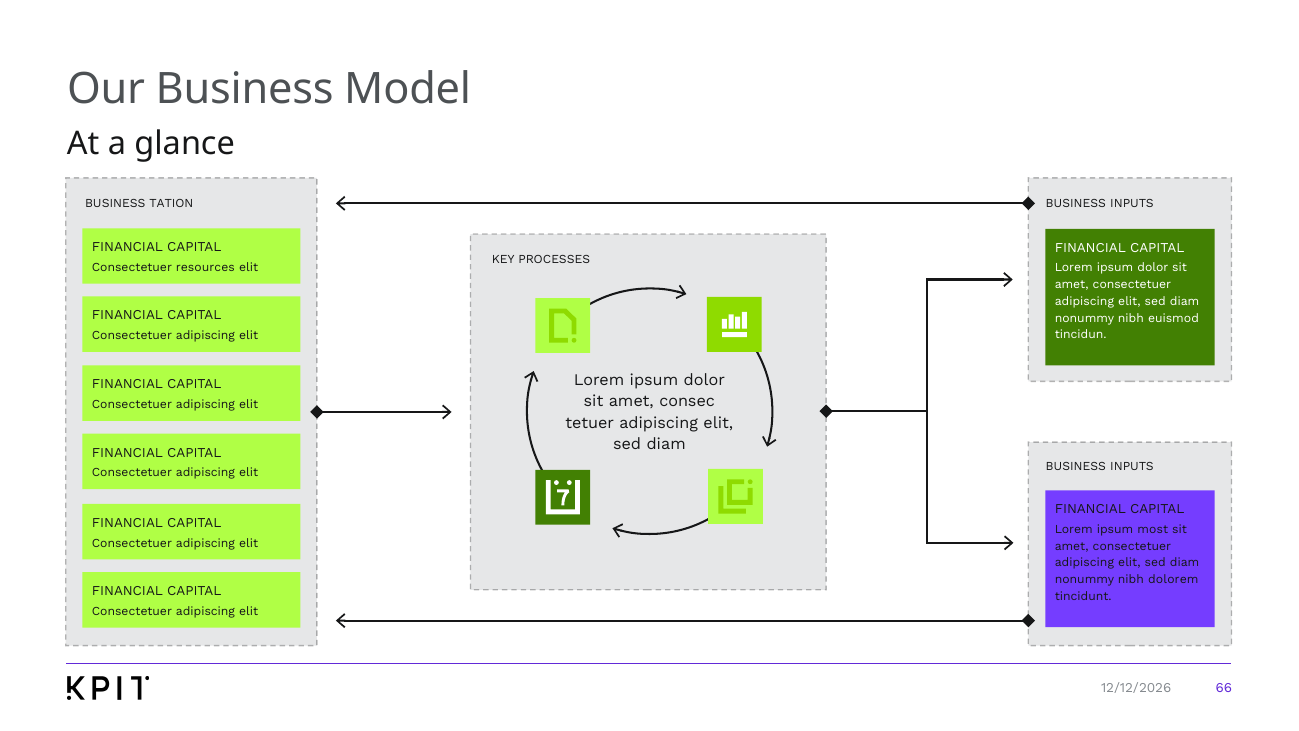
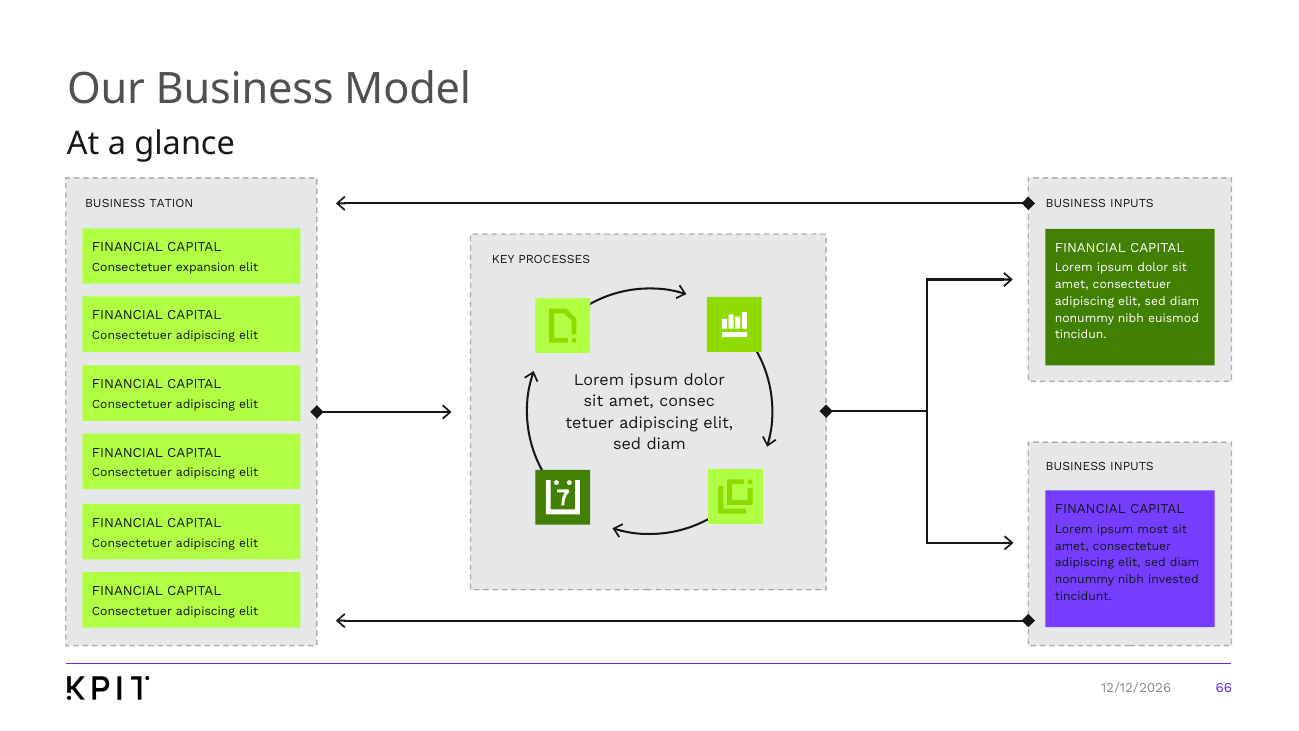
resources: resources -> expansion
dolorem: dolorem -> invested
